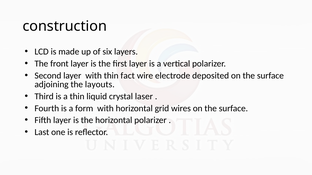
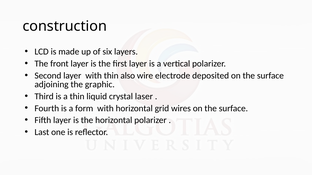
fact: fact -> also
layouts: layouts -> graphic
